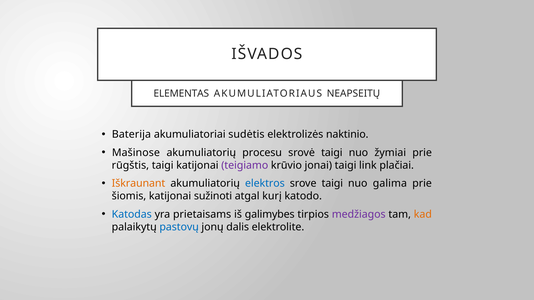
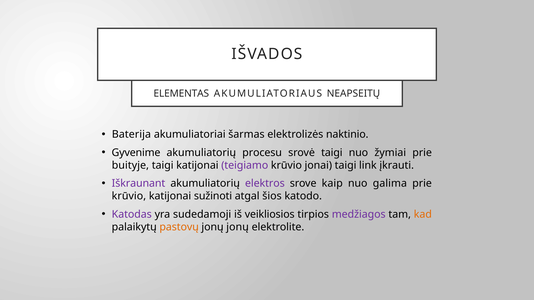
sudėtis: sudėtis -> šarmas
Mašinose: Mašinose -> Gyvenime
rūgštis: rūgštis -> buityje
plačiai: plačiai -> įkrauti
Iškraunant colour: orange -> purple
elektros colour: blue -> purple
srove taigi: taigi -> kaip
šiomis at (129, 196): šiomis -> krūvio
kurį: kurį -> šios
Katodas colour: blue -> purple
prietaisams: prietaisams -> sudedamoji
galimybes: galimybes -> veikliosios
pastovų colour: blue -> orange
jonų dalis: dalis -> jonų
